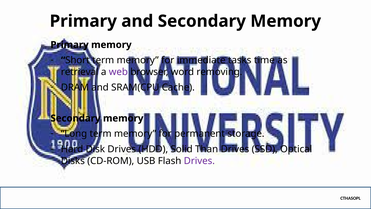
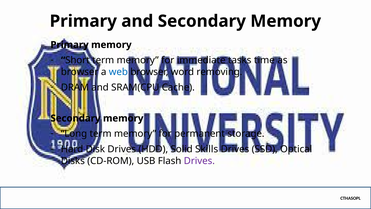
retrieval at (80, 72): retrieval -> browser
web colour: purple -> blue
Than: Than -> Skills
